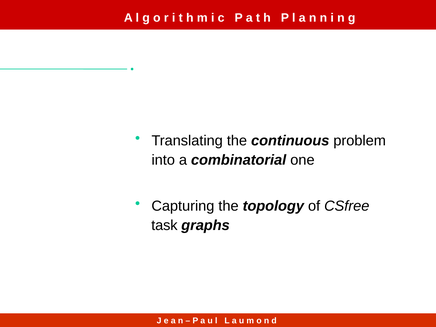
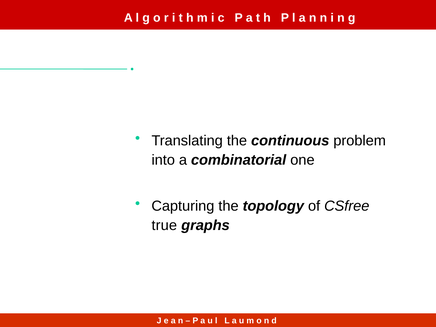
task: task -> true
